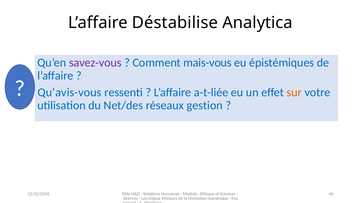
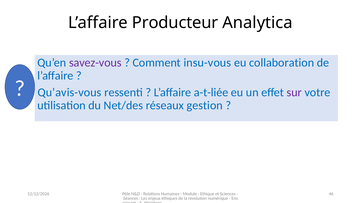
Déstabilise: Déstabilise -> Producteur
mais-vous: mais-vous -> insu-vous
épistémiques: épistémiques -> collaboration
sur colour: orange -> purple
